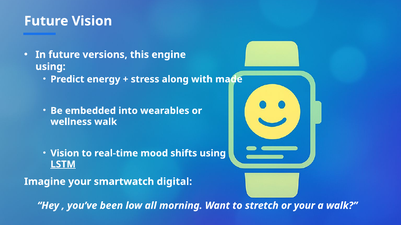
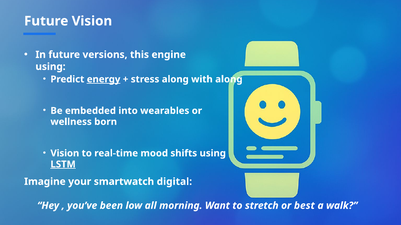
energy underline: none -> present
with made: made -> along
wellness walk: walk -> born
or your: your -> best
